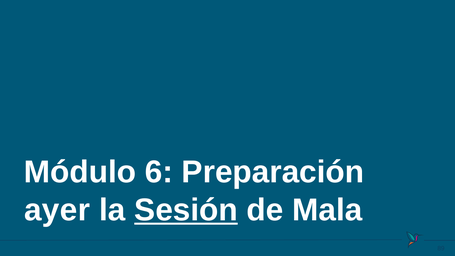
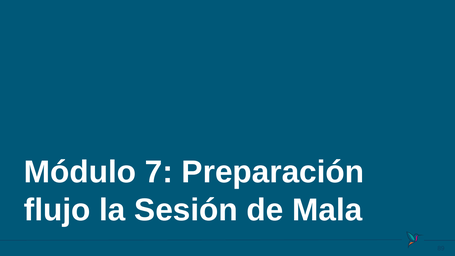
6: 6 -> 7
ayer: ayer -> flujo
Sesión underline: present -> none
